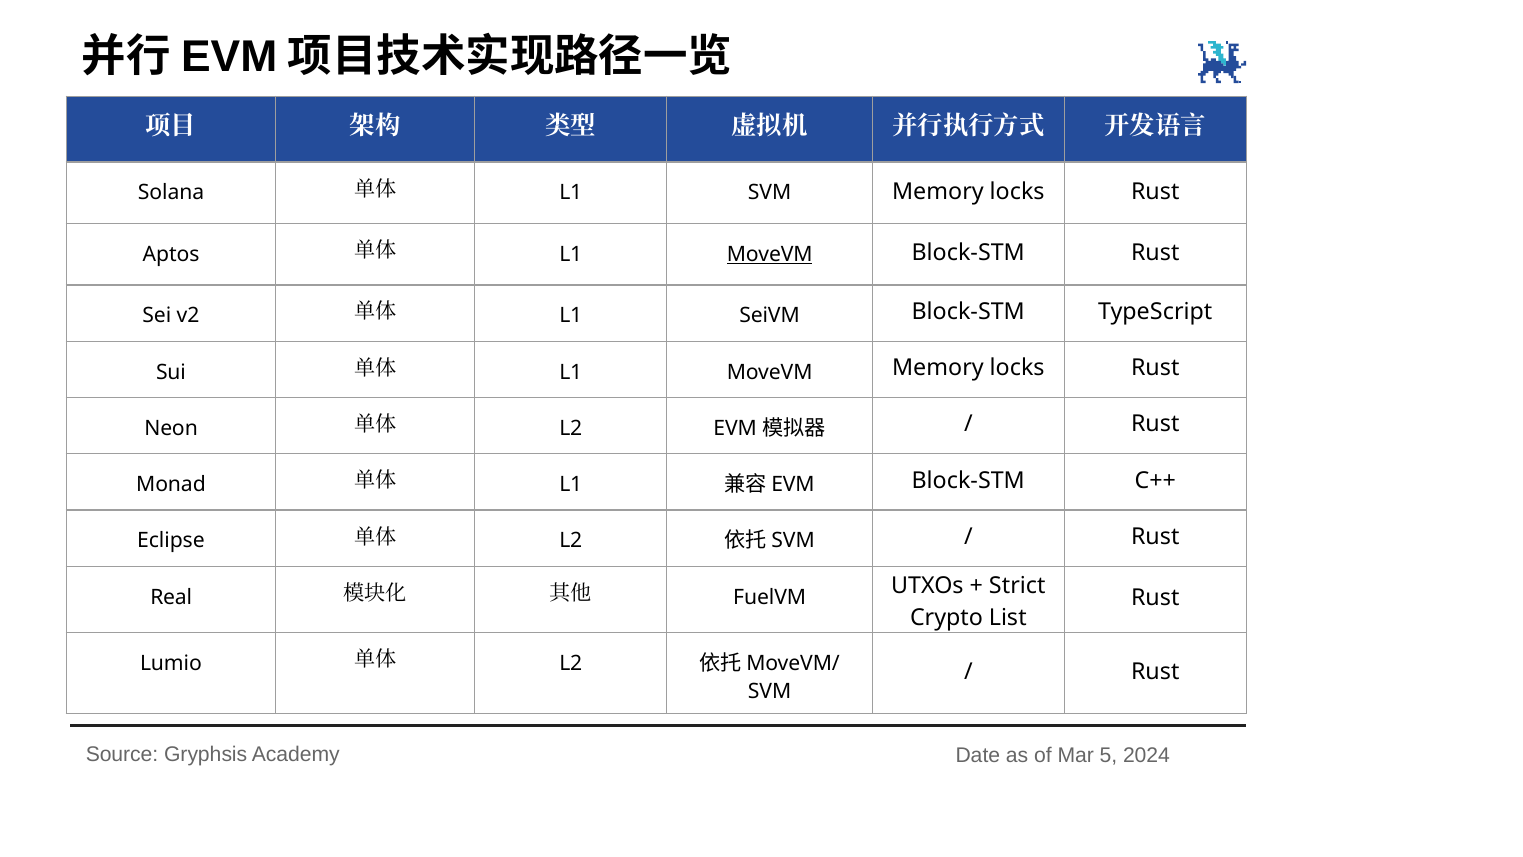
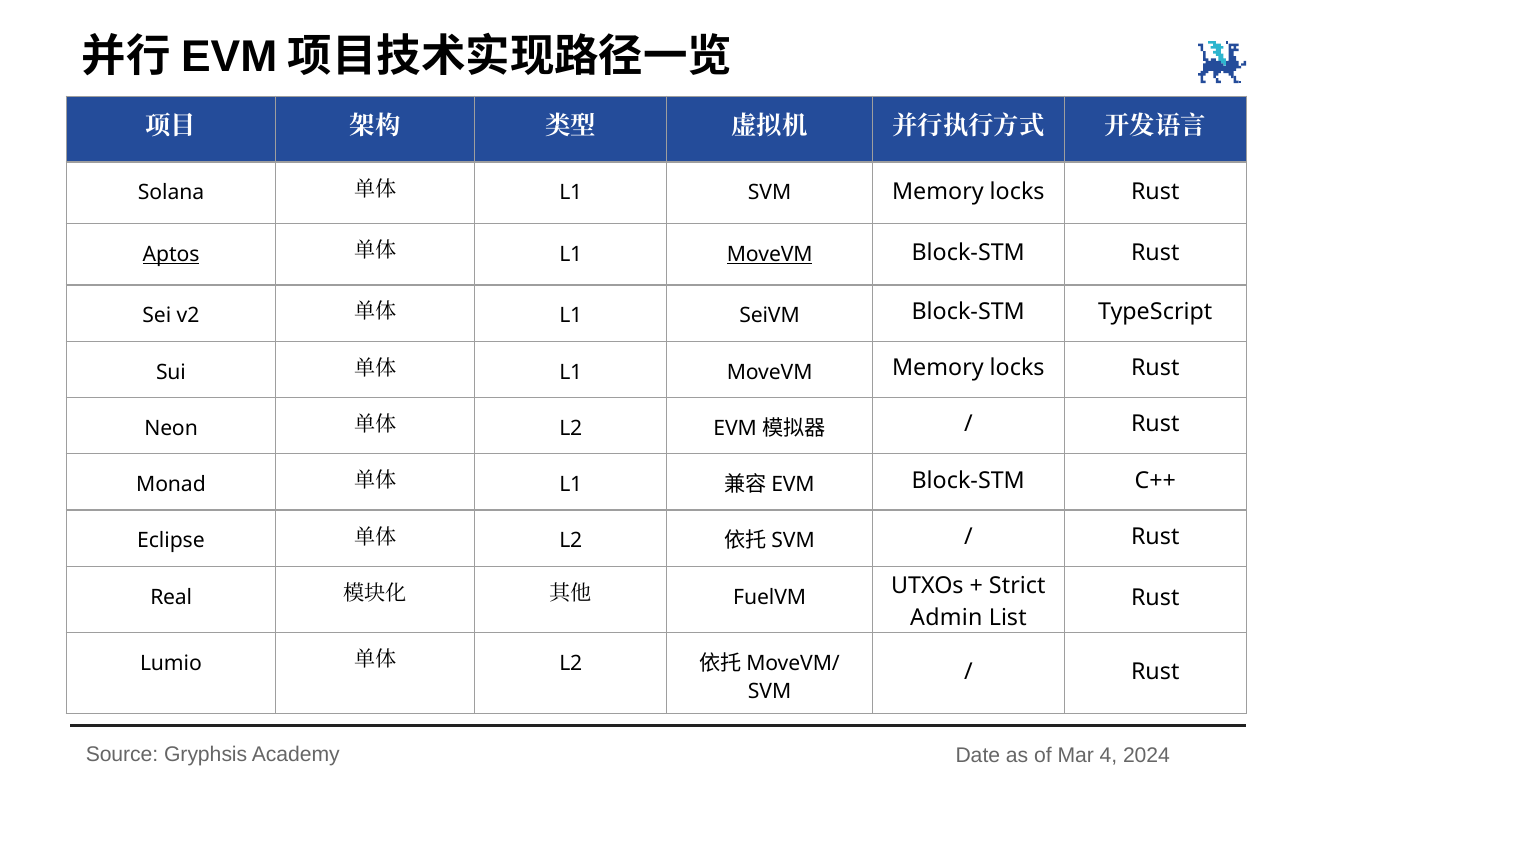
Aptos underline: none -> present
Crypto: Crypto -> Admin
5: 5 -> 4
